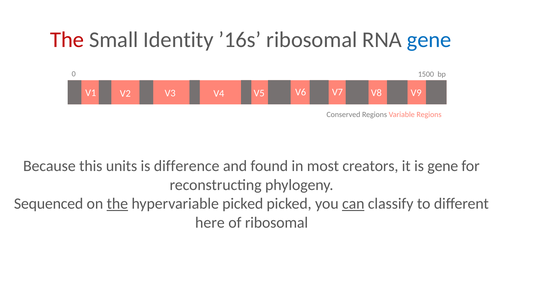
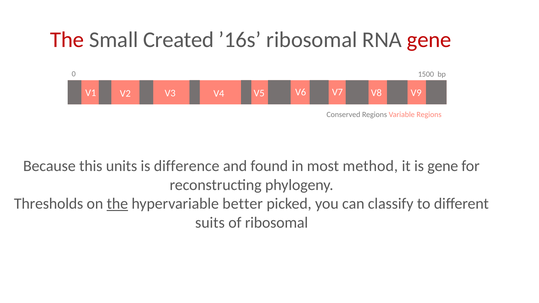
Identity: Identity -> Created
gene at (429, 40) colour: blue -> red
creators: creators -> method
Sequenced: Sequenced -> Thresholds
hypervariable picked: picked -> better
can underline: present -> none
here: here -> suits
